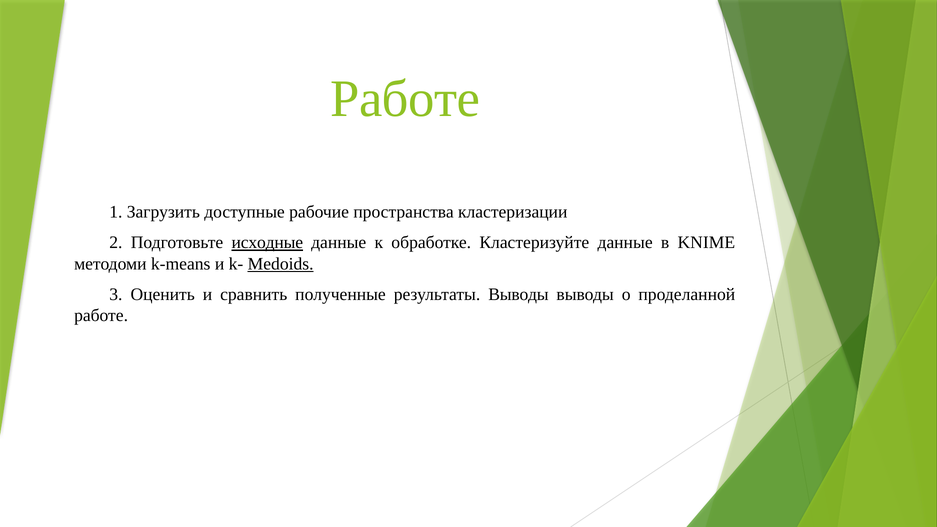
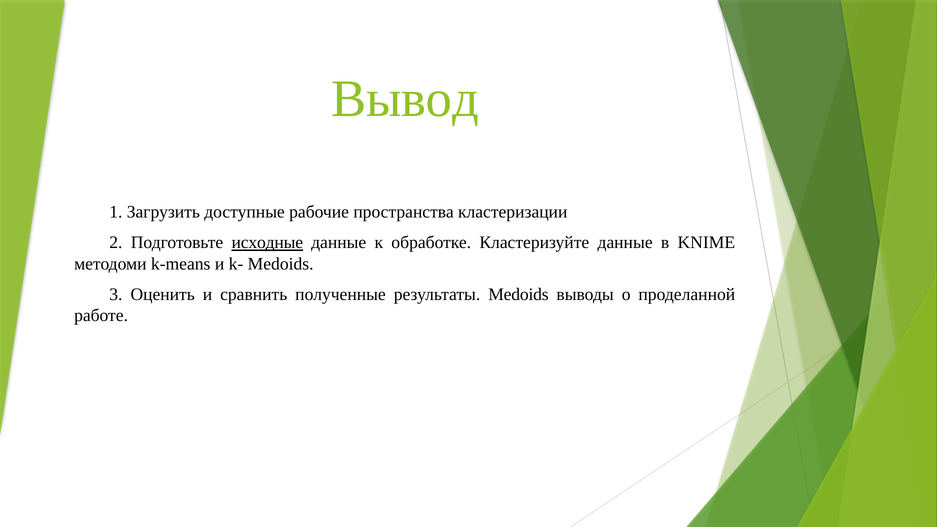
Работе at (405, 99): Работе -> Вывод
Medoids at (281, 264) underline: present -> none
результаты Выводы: Выводы -> Medoids
